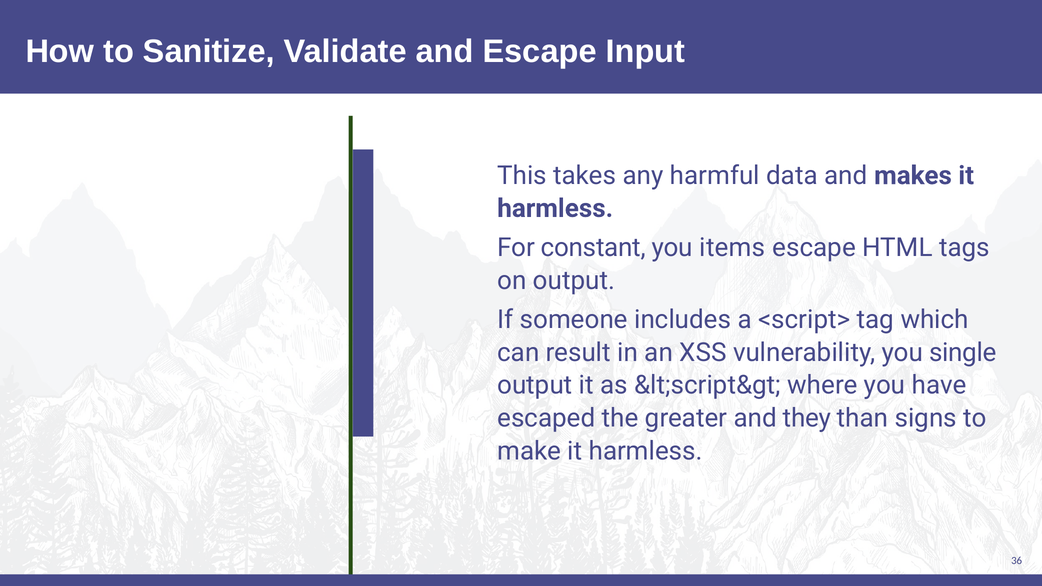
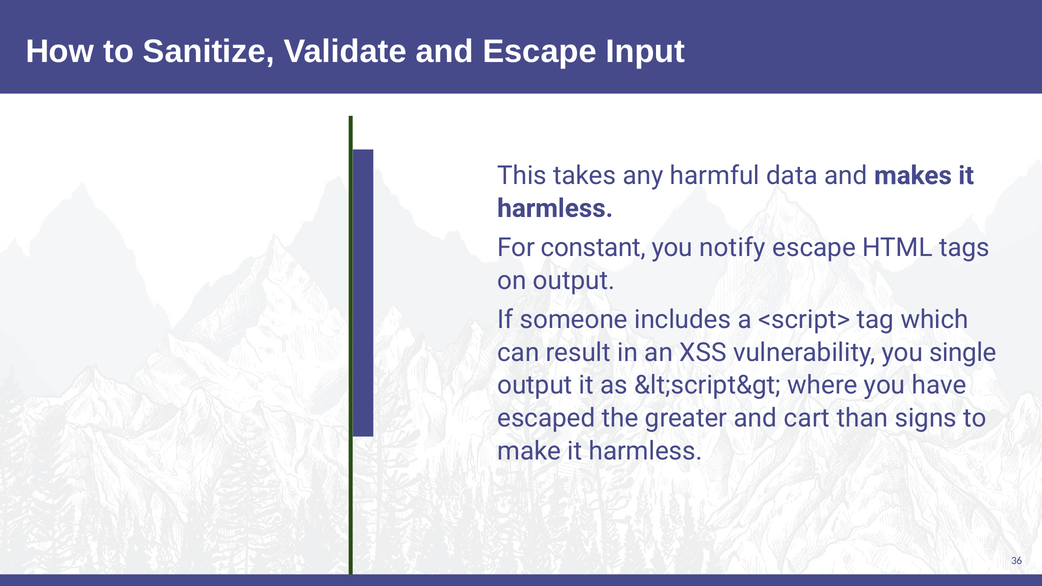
items: items -> notify
they: they -> cart
